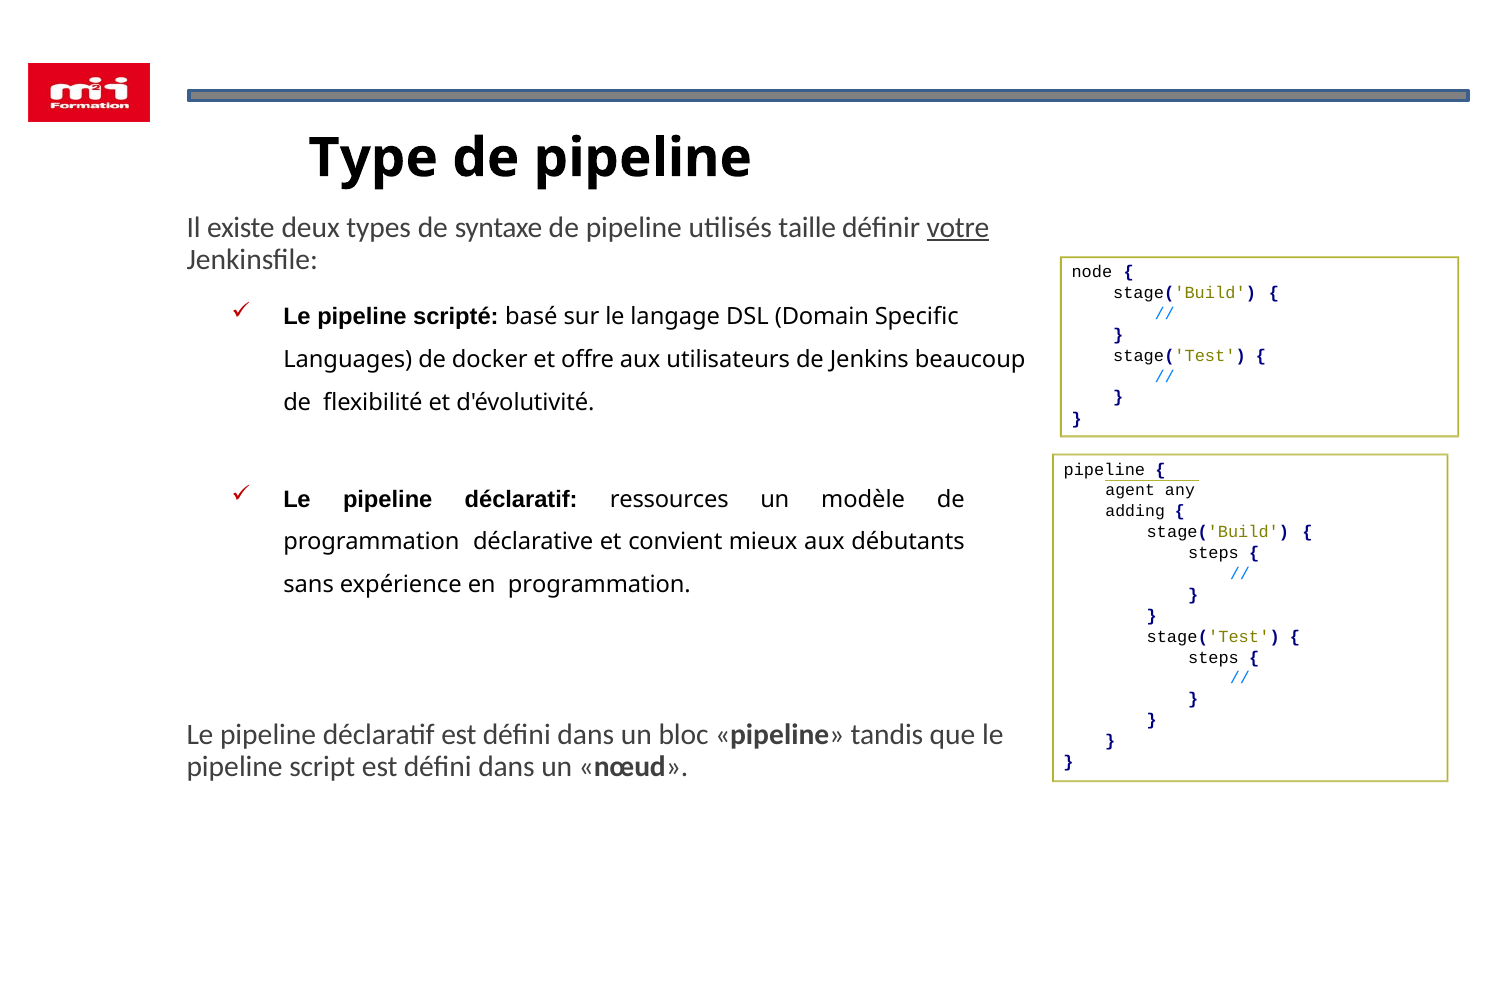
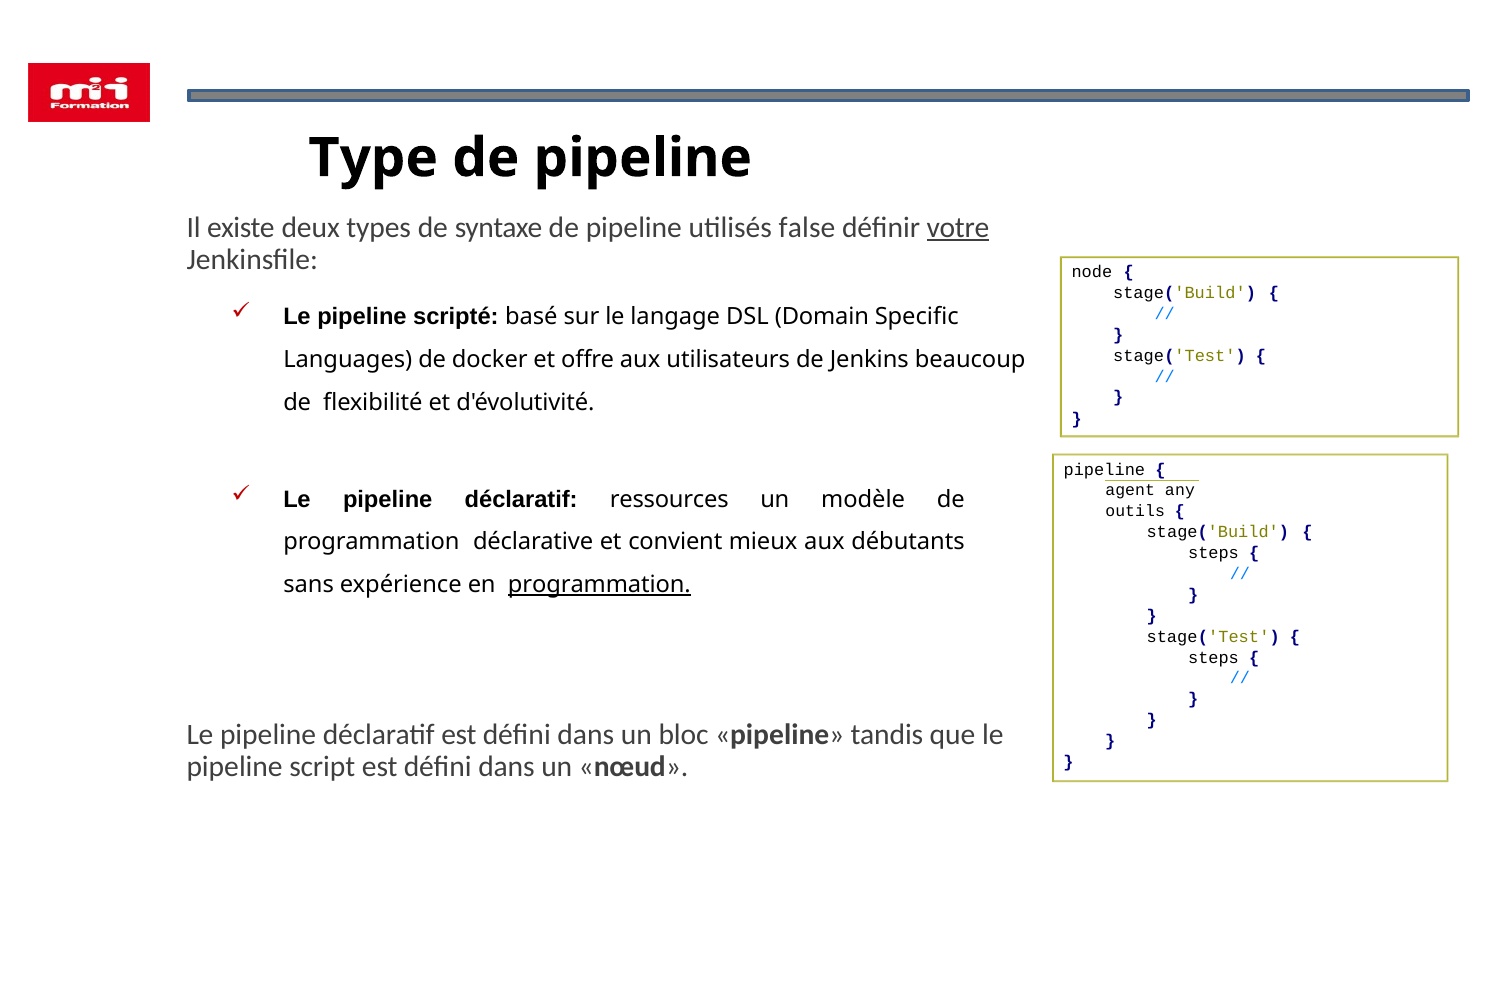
taille: taille -> false
adding: adding -> outils
programmation at (599, 585) underline: none -> present
